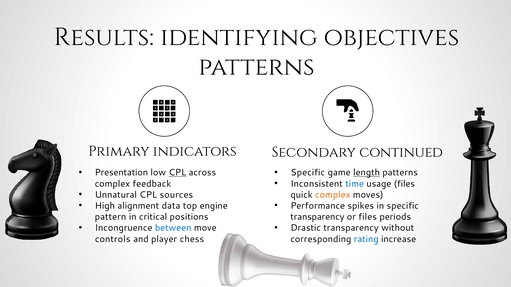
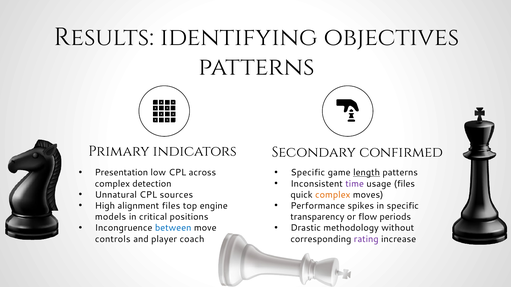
continued: continued -> confirmed
CPL at (177, 173) underline: present -> none
time colour: blue -> purple
feedback: feedback -> detection
alignment data: data -> files
pattern: pattern -> models
or files: files -> flow
Drastic transparency: transparency -> methodology
chess: chess -> coach
rating colour: blue -> purple
